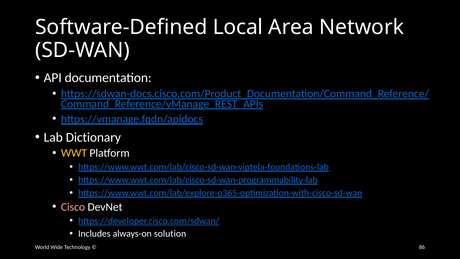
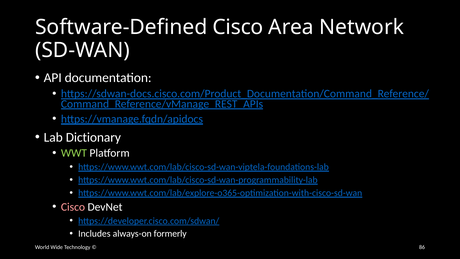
Software-Defined Local: Local -> Cisco
WWT colour: yellow -> light green
solution: solution -> formerly
